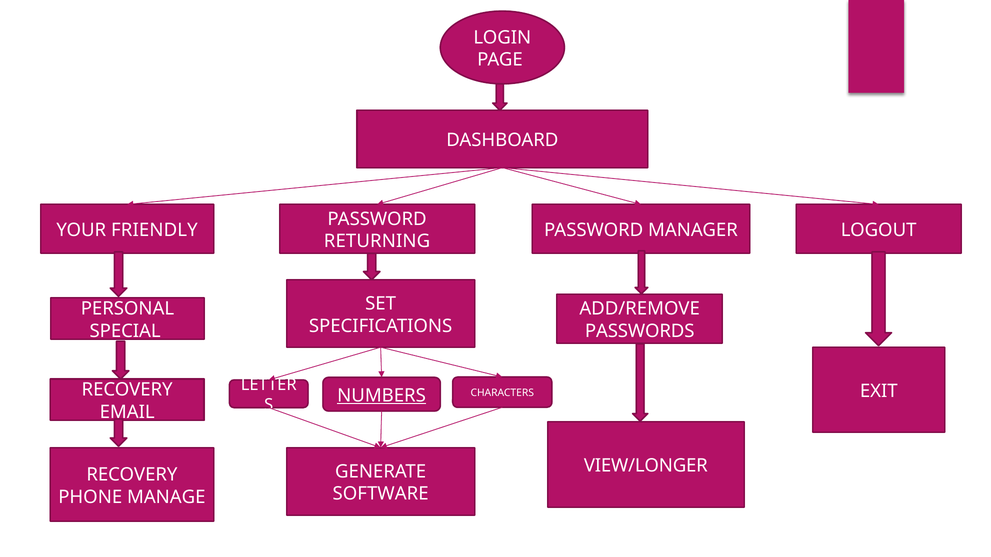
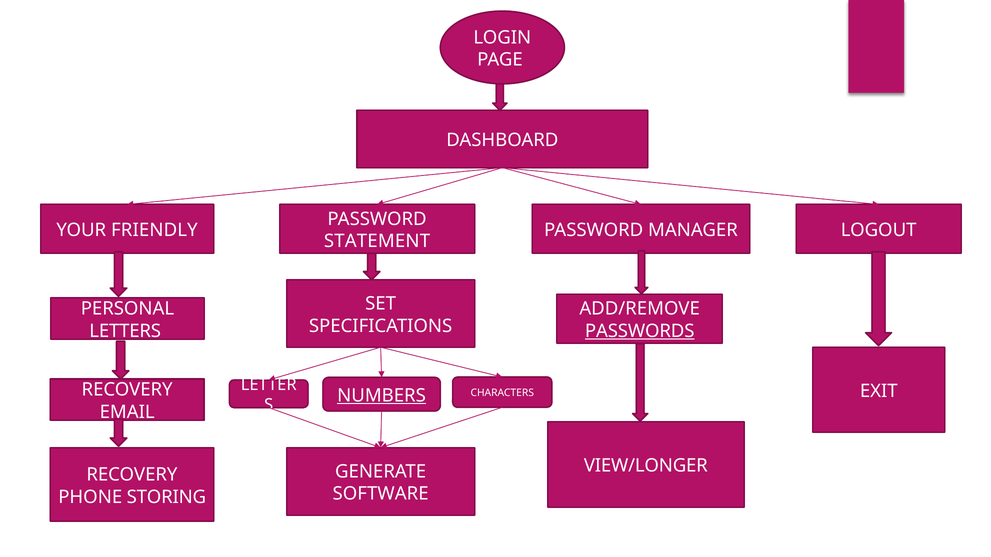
RETURNING: RETURNING -> STATEMENT
SPECIAL: SPECIAL -> LETTERS
PASSWORDS underline: none -> present
MANAGE: MANAGE -> STORING
